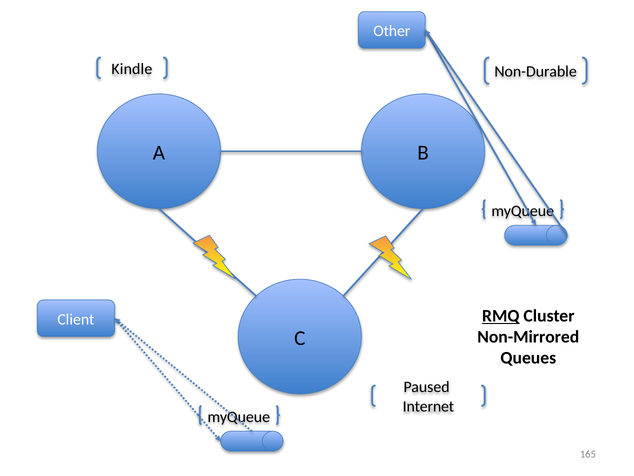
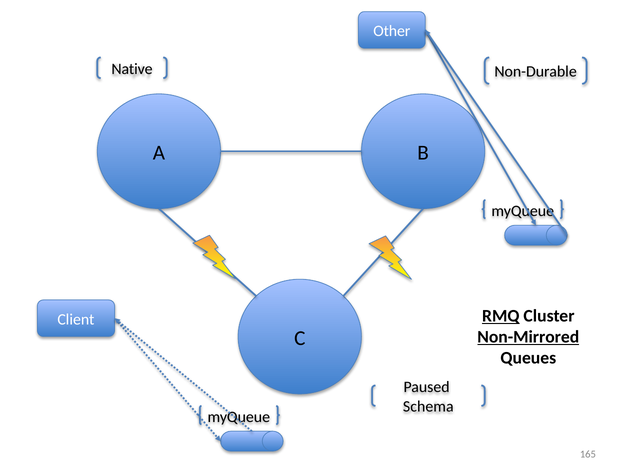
Kindle: Kindle -> Native
Non-Mirrored underline: none -> present
Internet: Internet -> Schema
